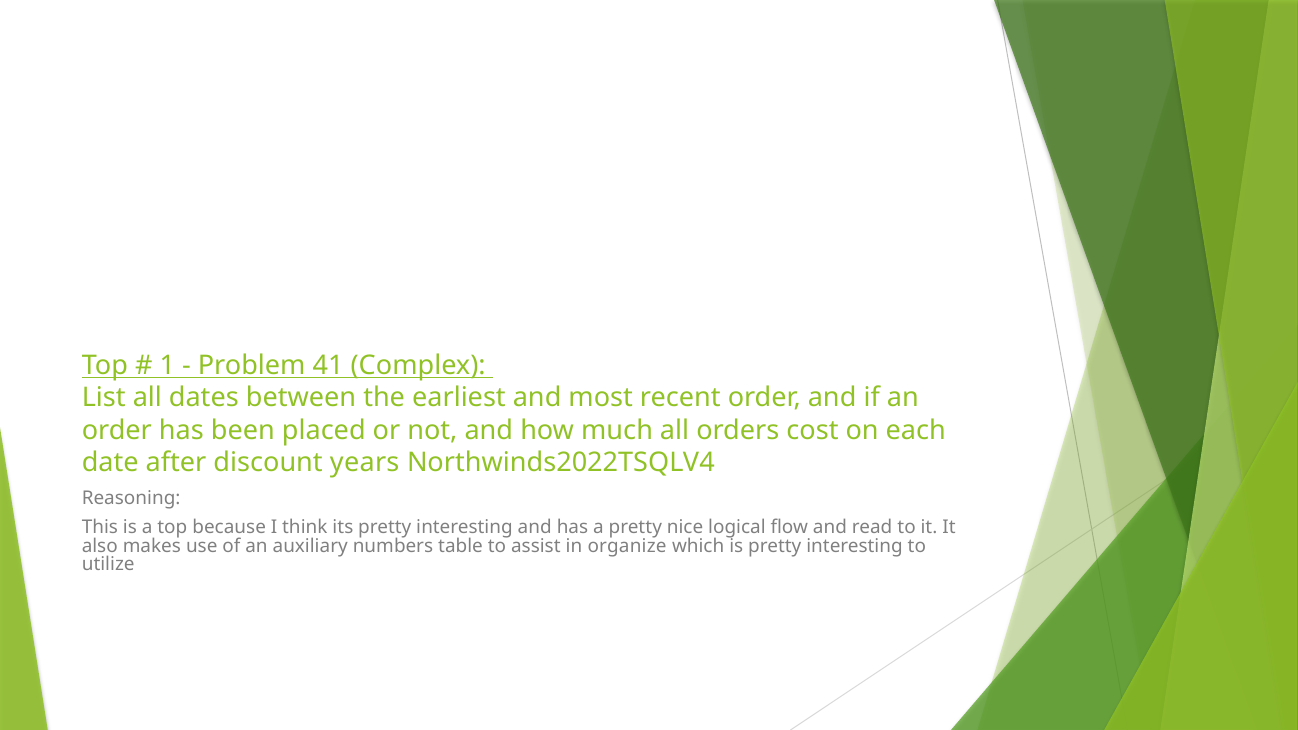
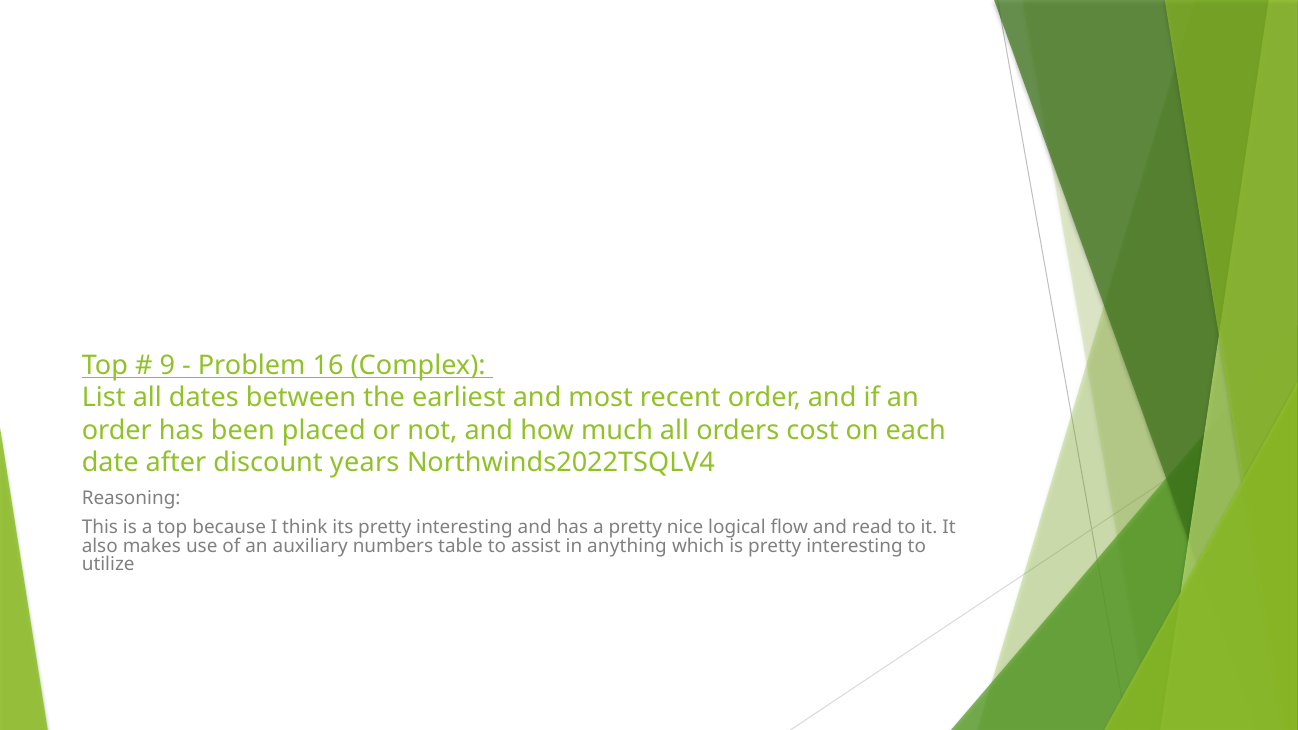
1: 1 -> 9
41: 41 -> 16
organize: organize -> anything
